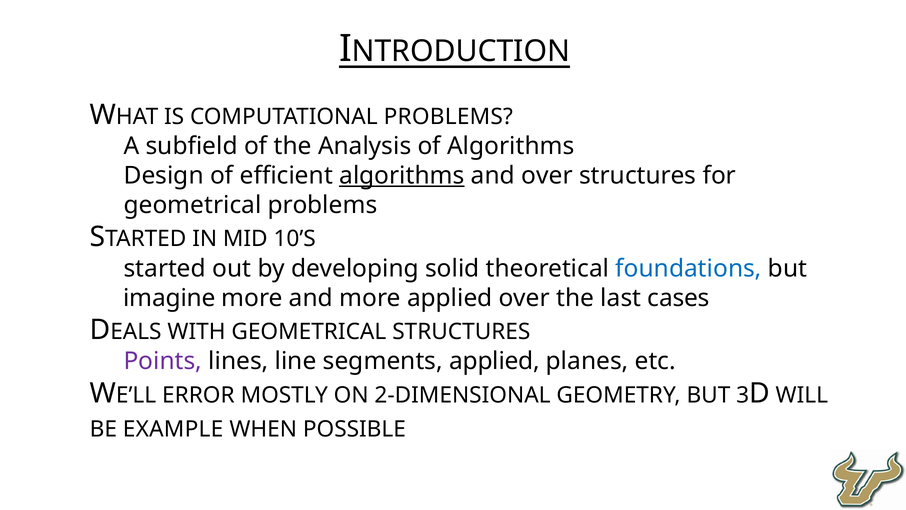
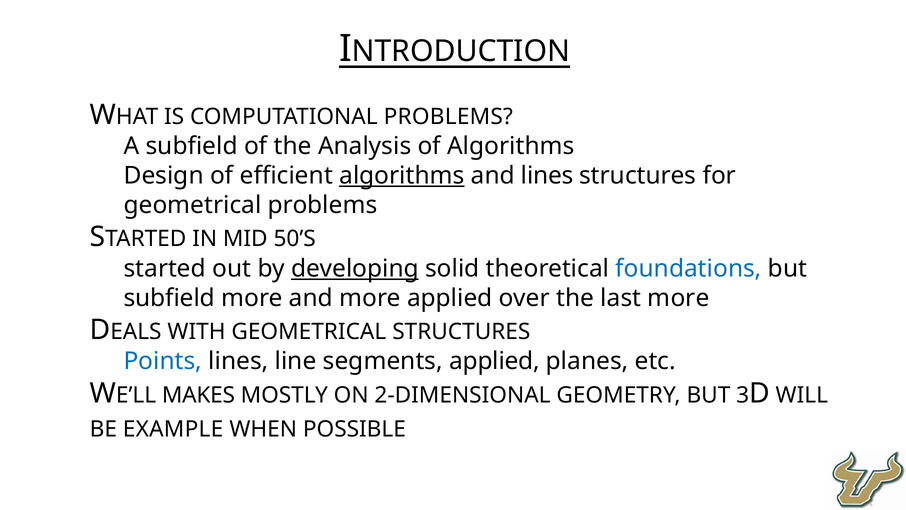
and over: over -> lines
10’S: 10’S -> 50’S
developing underline: none -> present
imagine at (169, 298): imagine -> subfield
last cases: cases -> more
Points colour: purple -> blue
ERROR: ERROR -> MAKES
